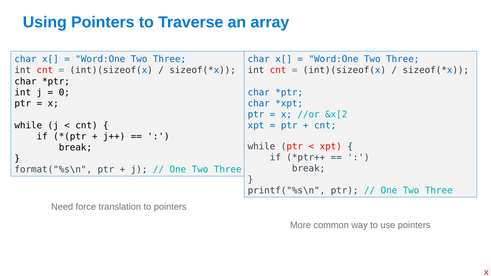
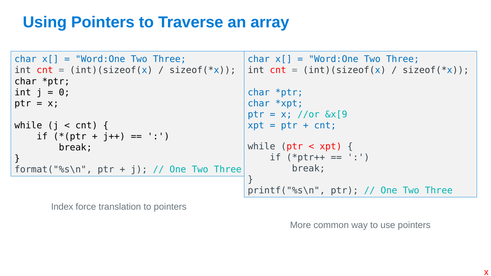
&x[2: &x[2 -> &x[9
Need: Need -> Index
